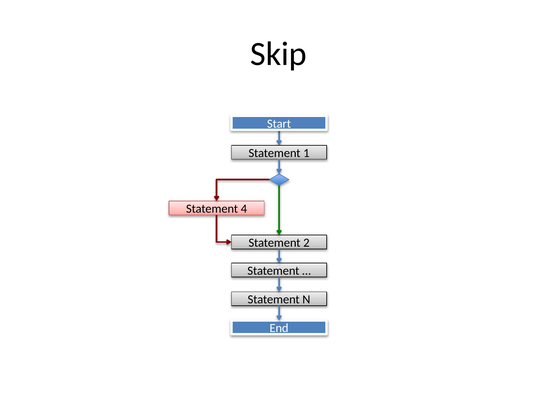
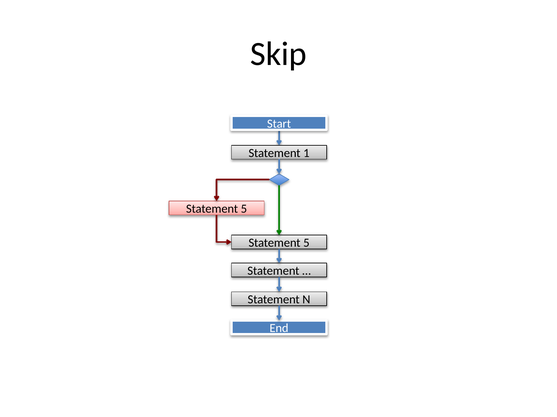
4 at (244, 209): 4 -> 5
2 at (306, 243): 2 -> 5
